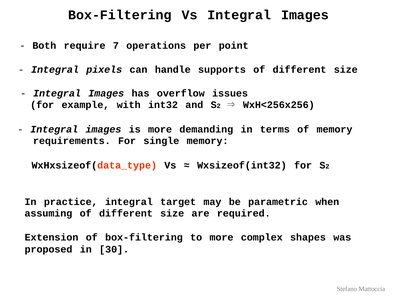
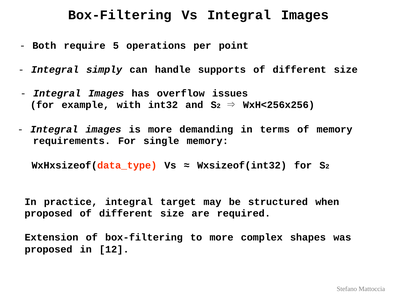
7: 7 -> 5
pixels: pixels -> simply
parametric: parametric -> structured
assuming at (48, 213): assuming -> proposed
30: 30 -> 12
